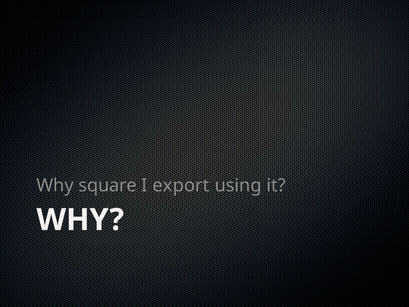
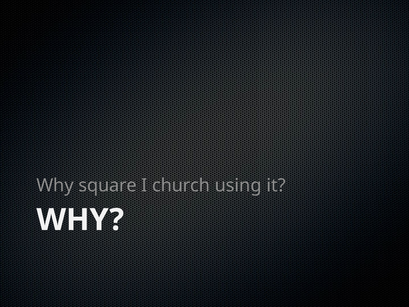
export: export -> church
